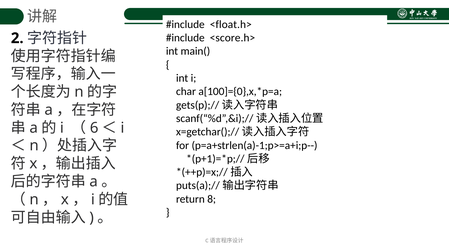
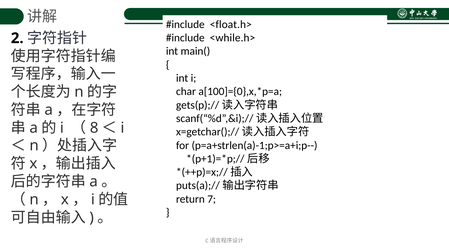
<score.h>: <score.h> -> <while.h>
6: 6 -> 8
8: 8 -> 7
